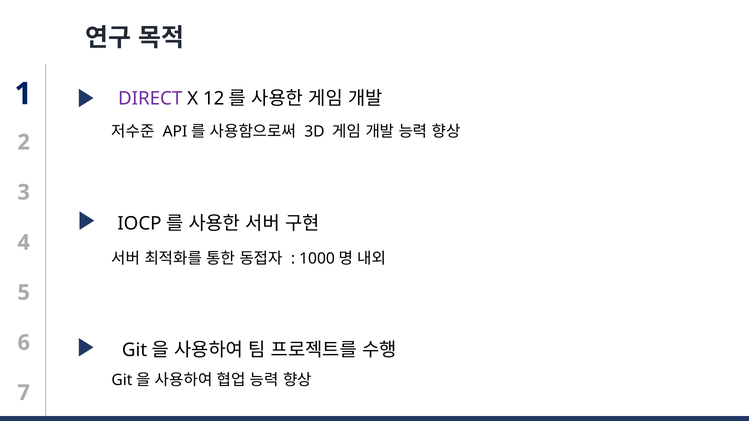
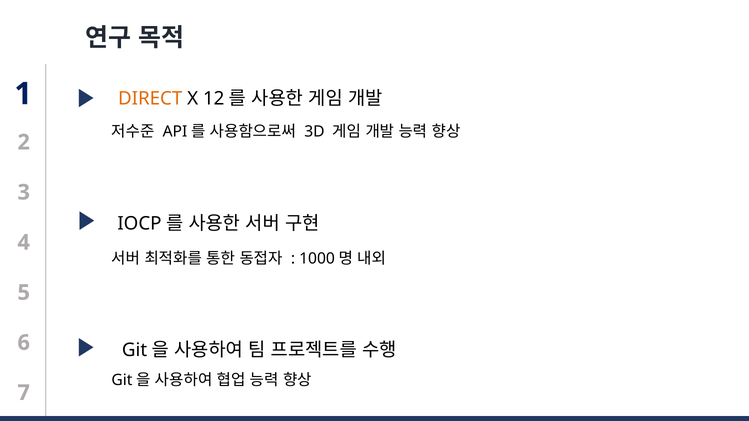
DIRECT colour: purple -> orange
